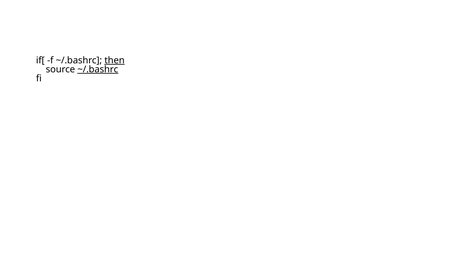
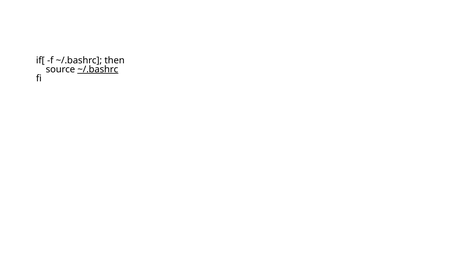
then underline: present -> none
